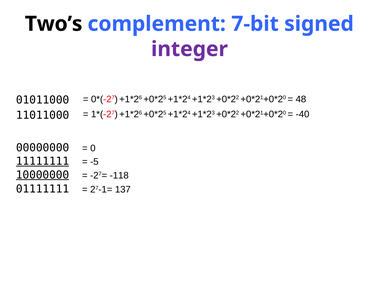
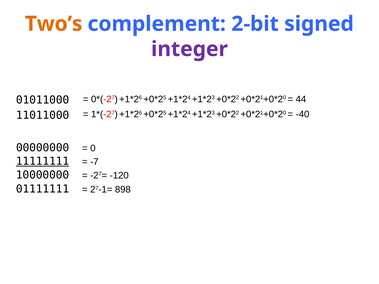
Two’s colour: black -> orange
7-bit: 7-bit -> 2-bit
48: 48 -> 44
-5: -5 -> -7
10000000 underline: present -> none
-118: -118 -> -120
137: 137 -> 898
